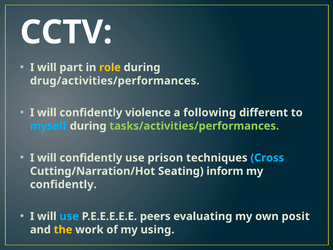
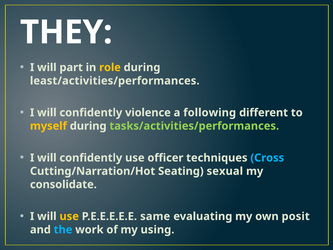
CCTV: CCTV -> THEY
drug/activities/performances: drug/activities/performances -> least/activities/performances
myself colour: light blue -> yellow
prison: prison -> officer
inform: inform -> sexual
confidently at (63, 184): confidently -> consolidate
use at (69, 216) colour: light blue -> yellow
peers: peers -> same
the colour: yellow -> light blue
